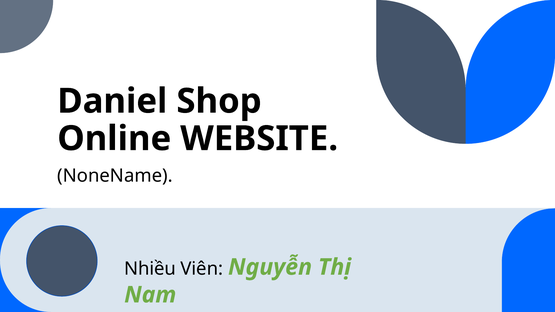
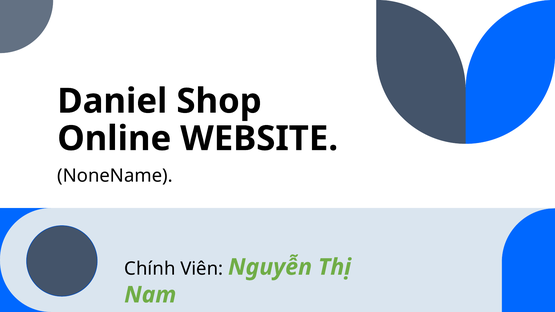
Nhiều: Nhiều -> Chính
